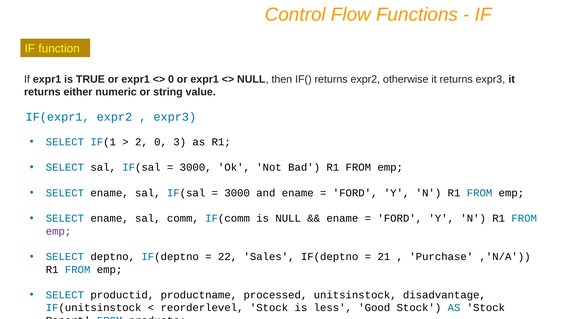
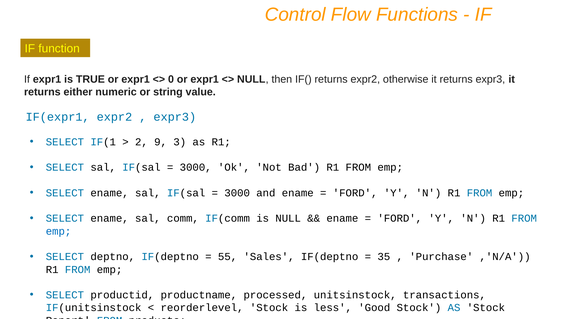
2 0: 0 -> 9
emp at (59, 231) colour: purple -> blue
22: 22 -> 55
21: 21 -> 35
disadvantage: disadvantage -> transactions
